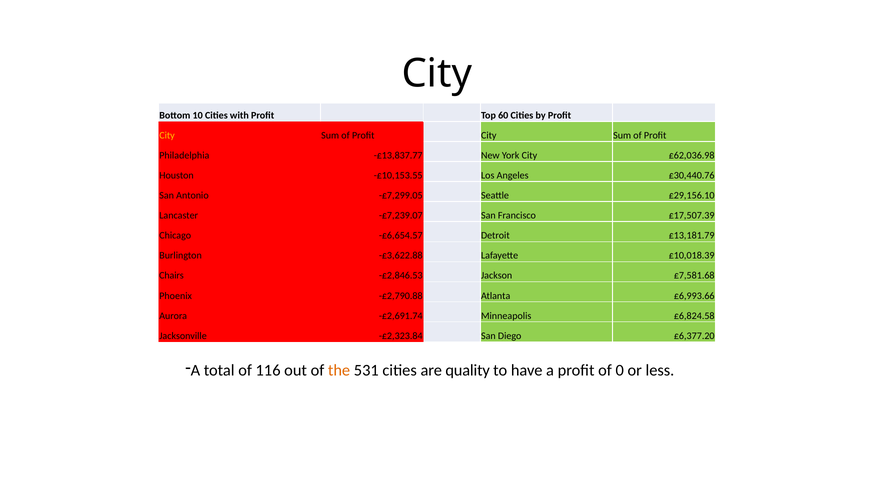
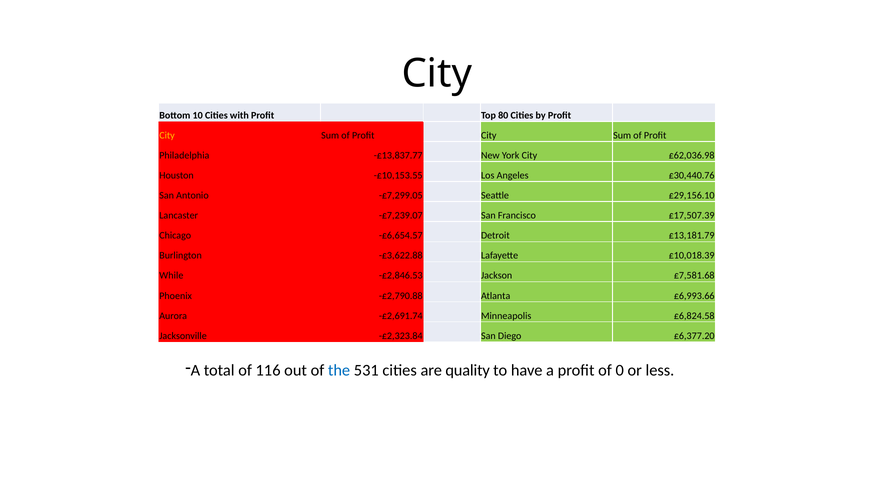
60: 60 -> 80
Chairs: Chairs -> While
the colour: orange -> blue
